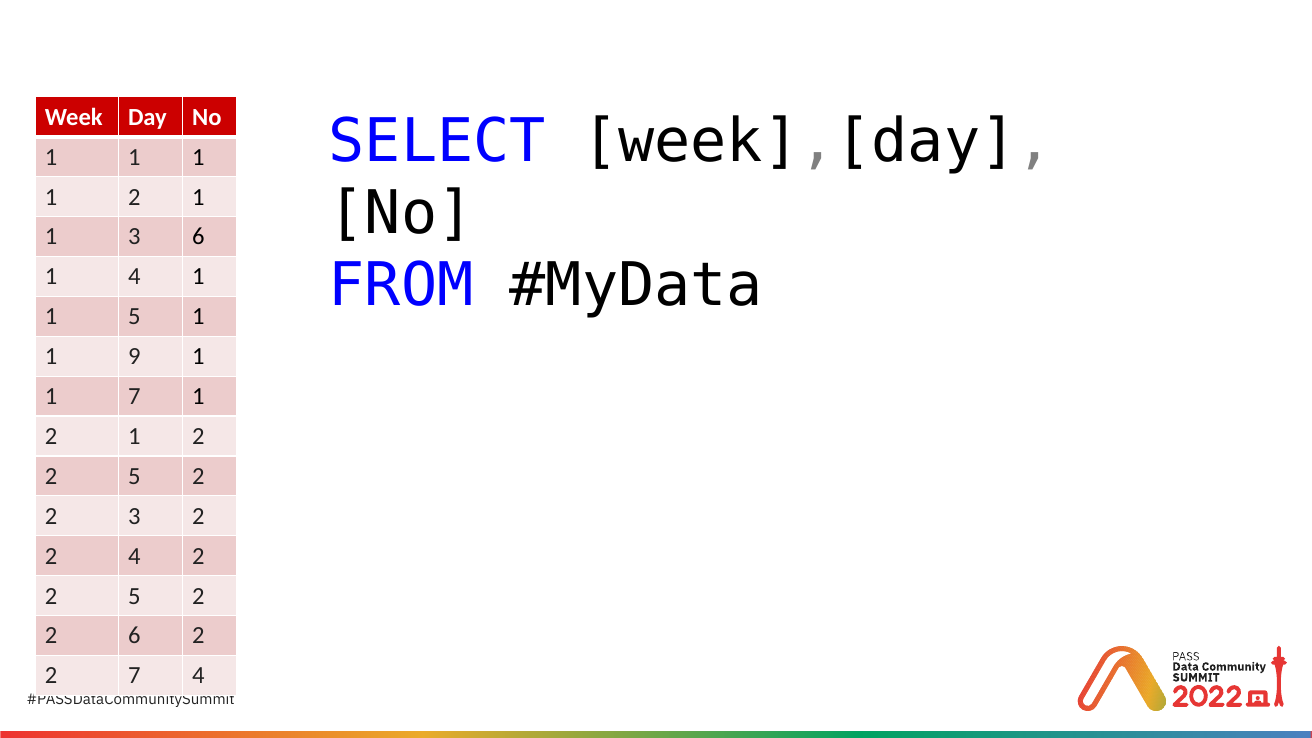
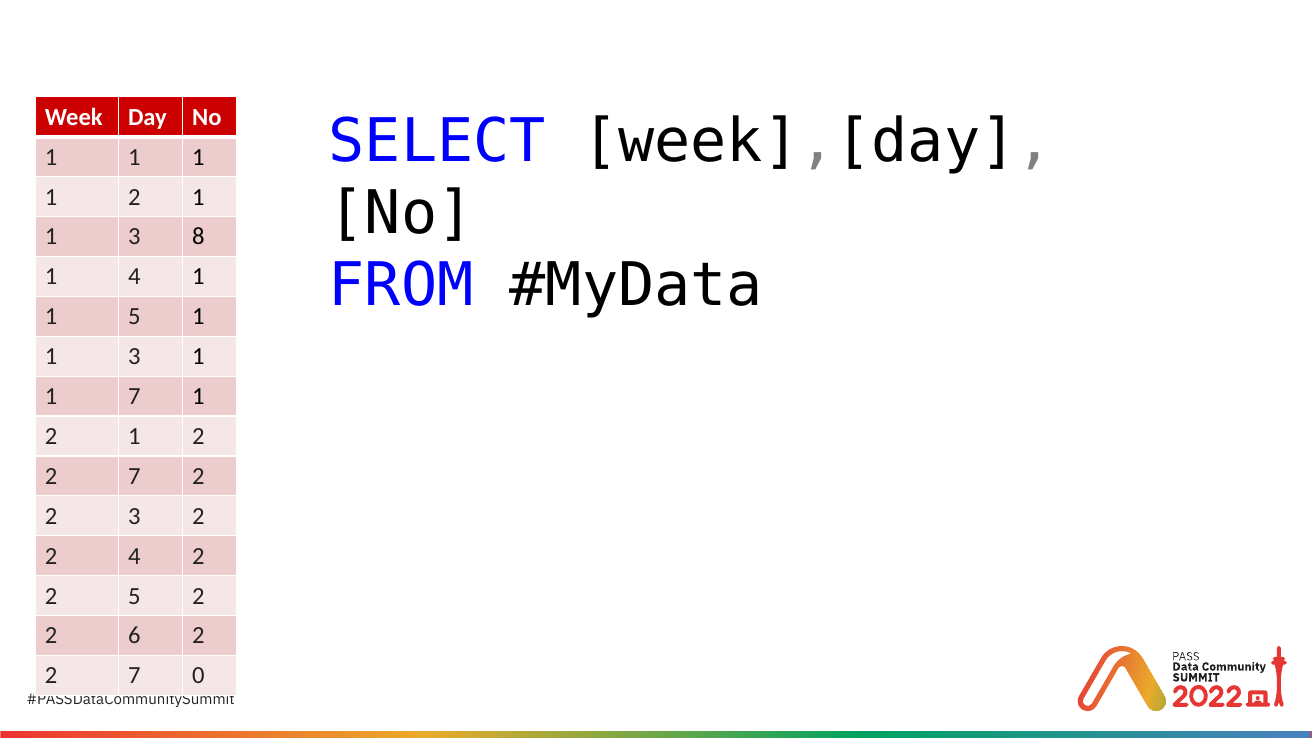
3 6: 6 -> 8
9 at (134, 357): 9 -> 3
5 at (134, 476): 5 -> 7
7 4: 4 -> 0
